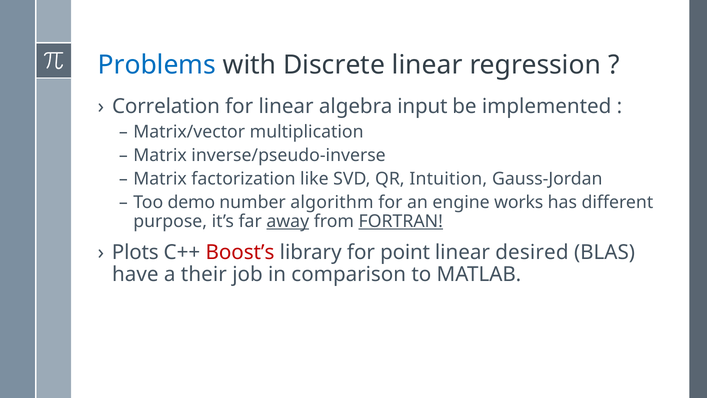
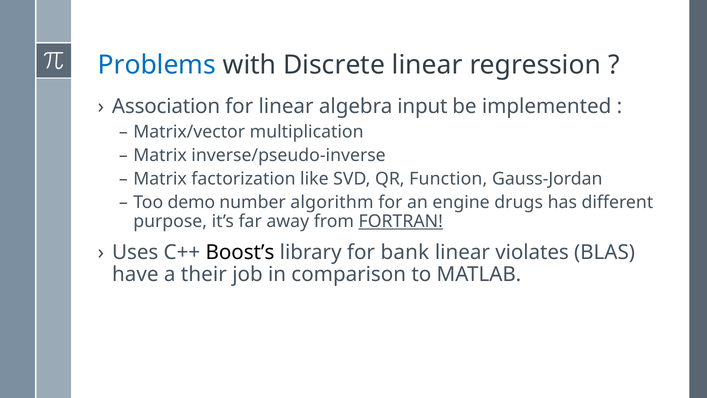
Correlation: Correlation -> Association
Intuition: Intuition -> Function
works: works -> drugs
away underline: present -> none
Plots: Plots -> Uses
Boost’s colour: red -> black
point: point -> bank
desired: desired -> violates
